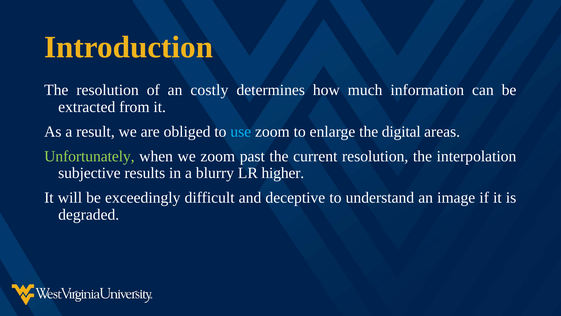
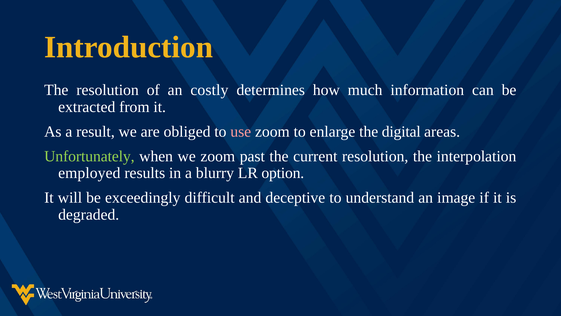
use colour: light blue -> pink
subjective: subjective -> employed
higher: higher -> option
